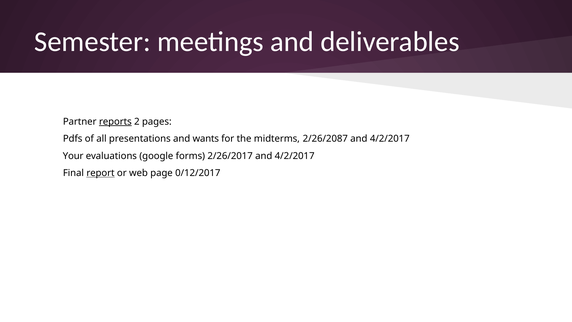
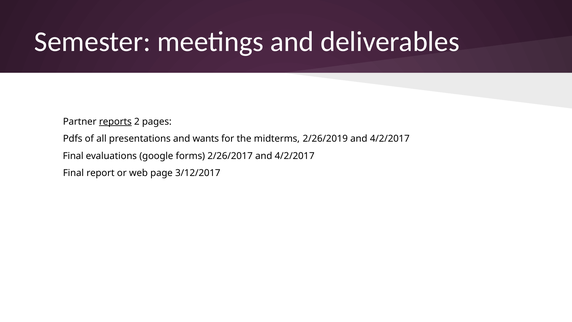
2/26/2087: 2/26/2087 -> 2/26/2019
Your at (73, 156): Your -> Final
report underline: present -> none
0/12/2017: 0/12/2017 -> 3/12/2017
